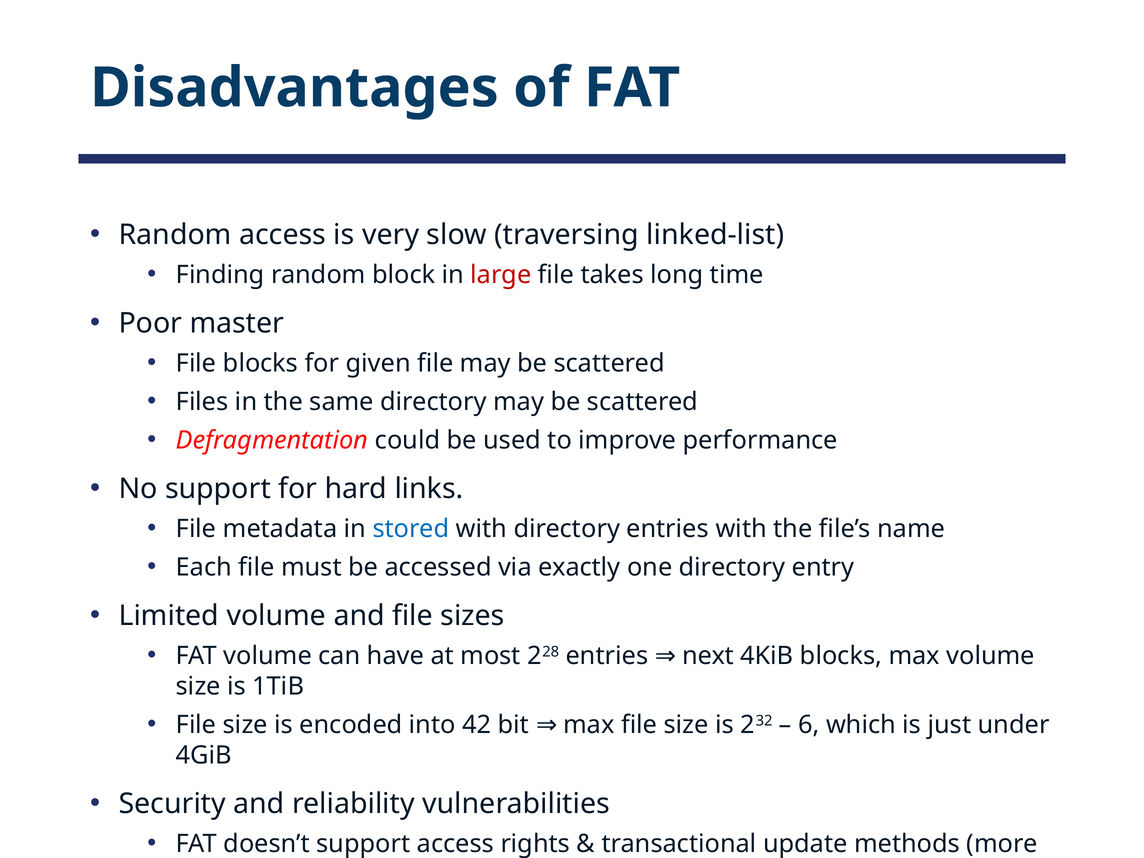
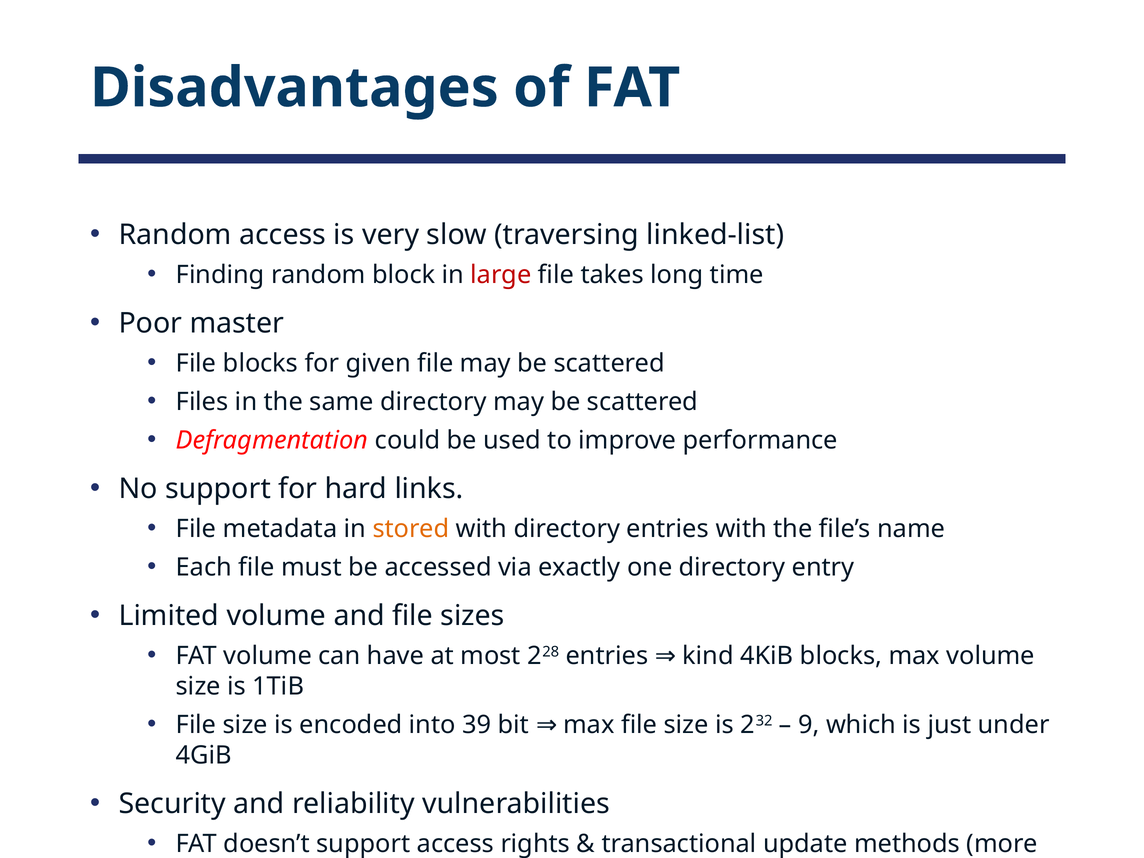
stored colour: blue -> orange
next: next -> kind
42: 42 -> 39
6: 6 -> 9
